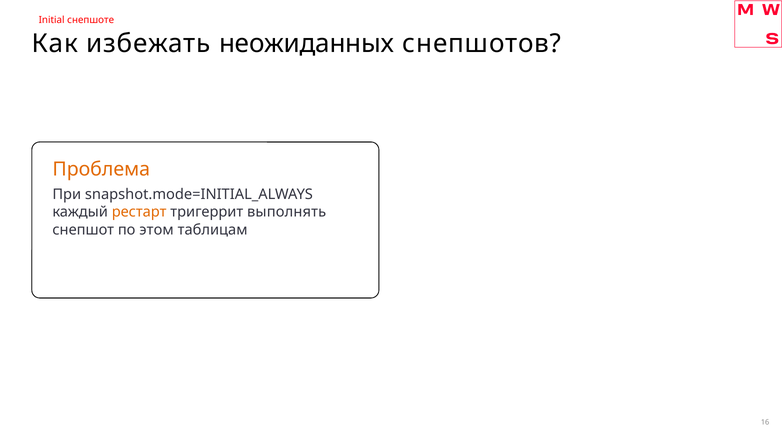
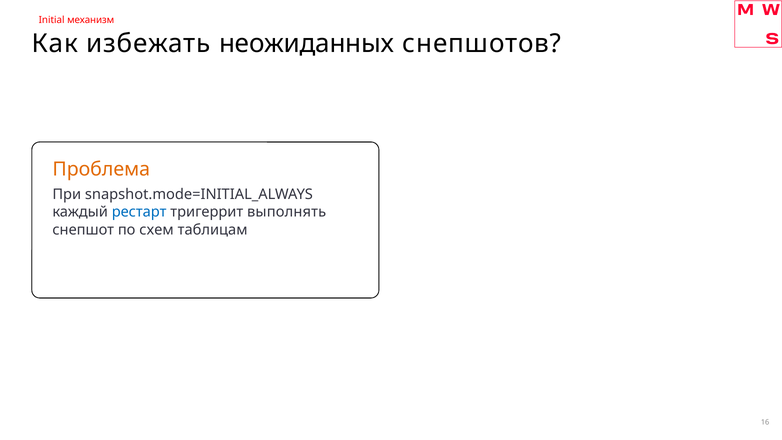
снепшоте: снепшоте -> механизм
рестарт colour: orange -> blue
этом: этом -> схем
